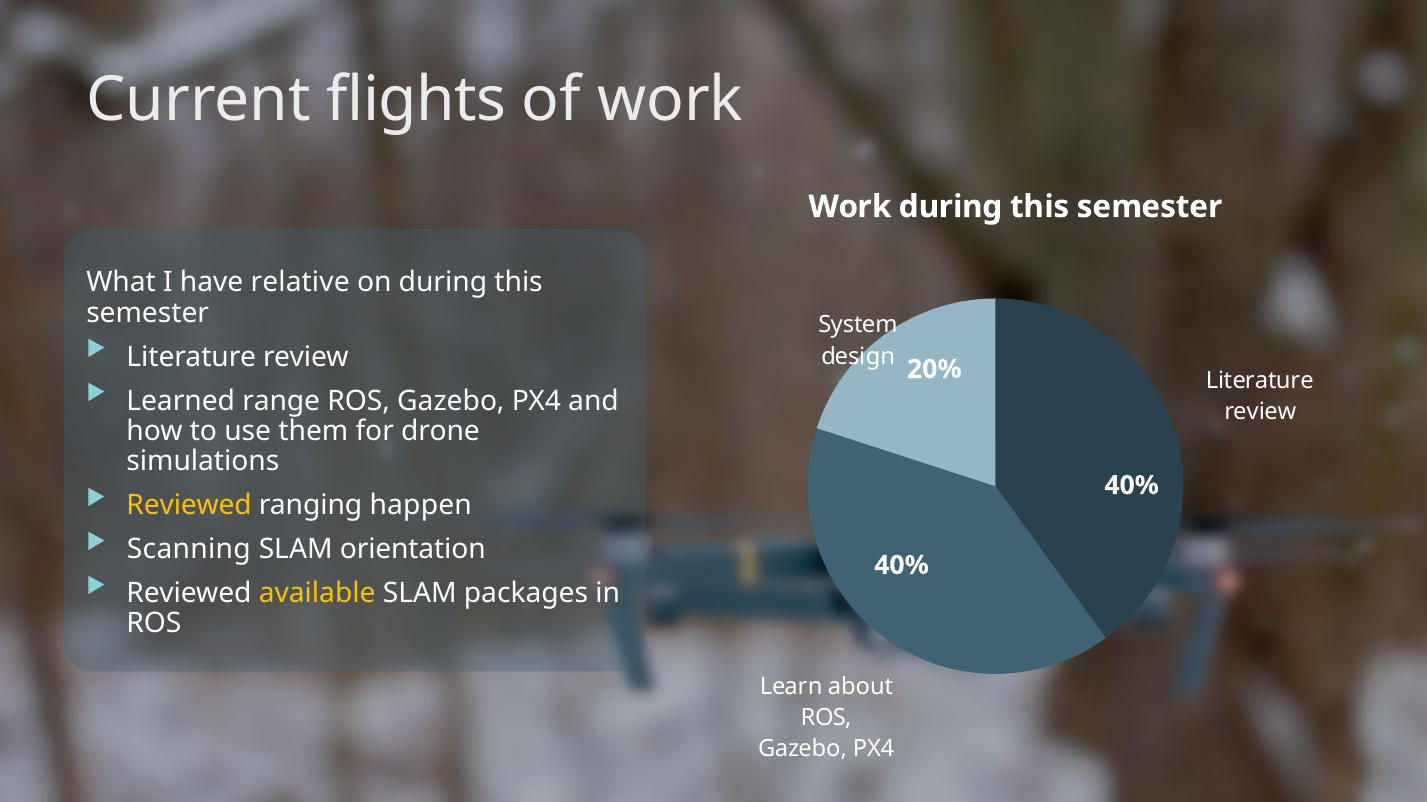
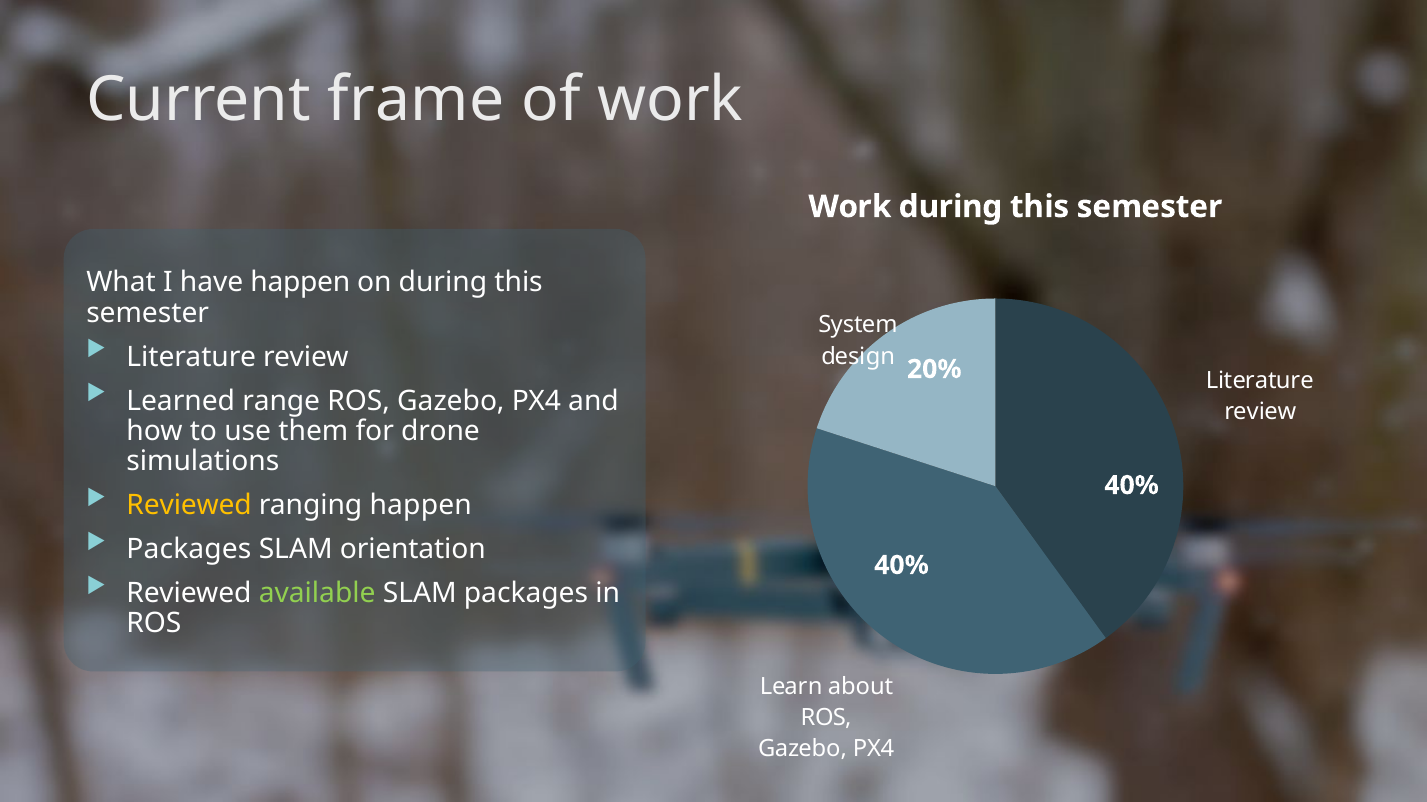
flights: flights -> frame
have relative: relative -> happen
Scanning at (189, 550): Scanning -> Packages
available colour: yellow -> light green
